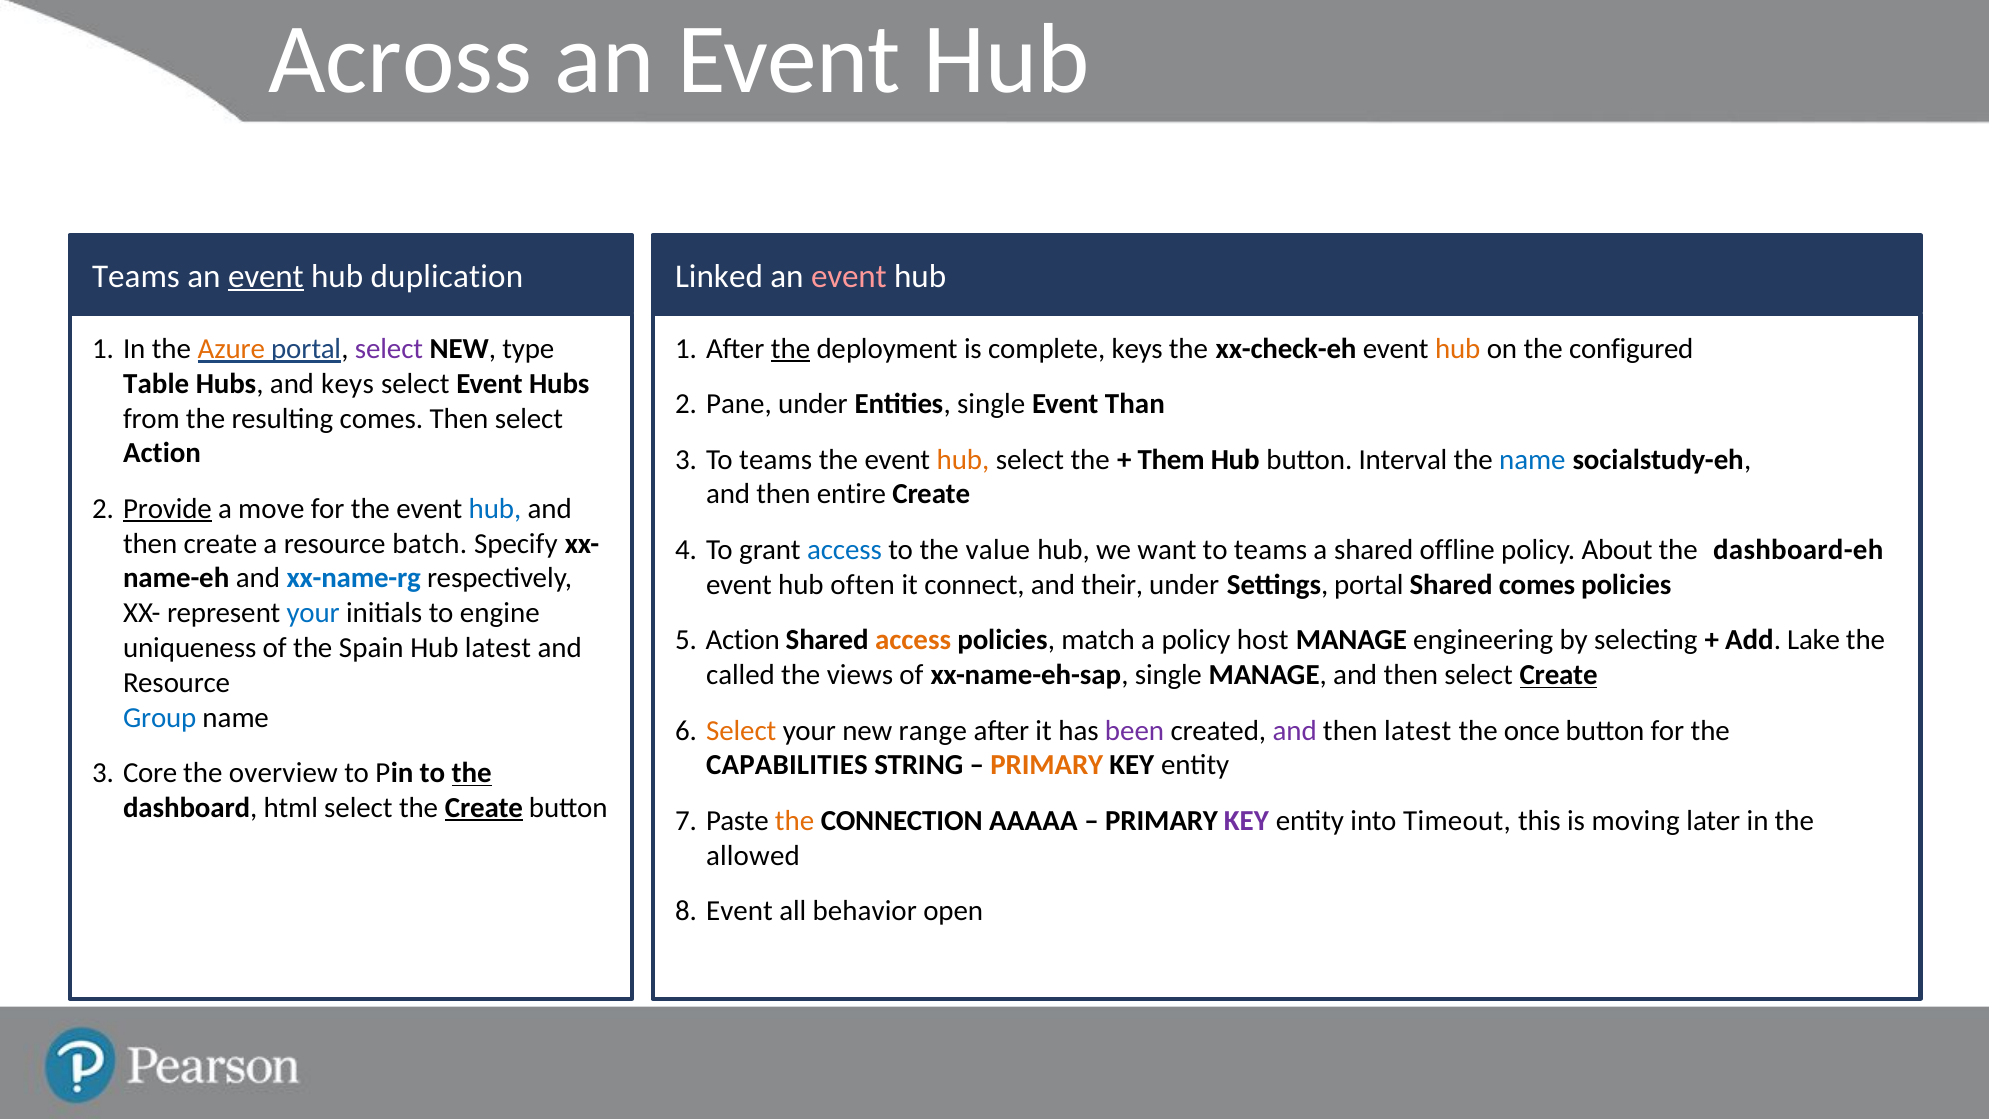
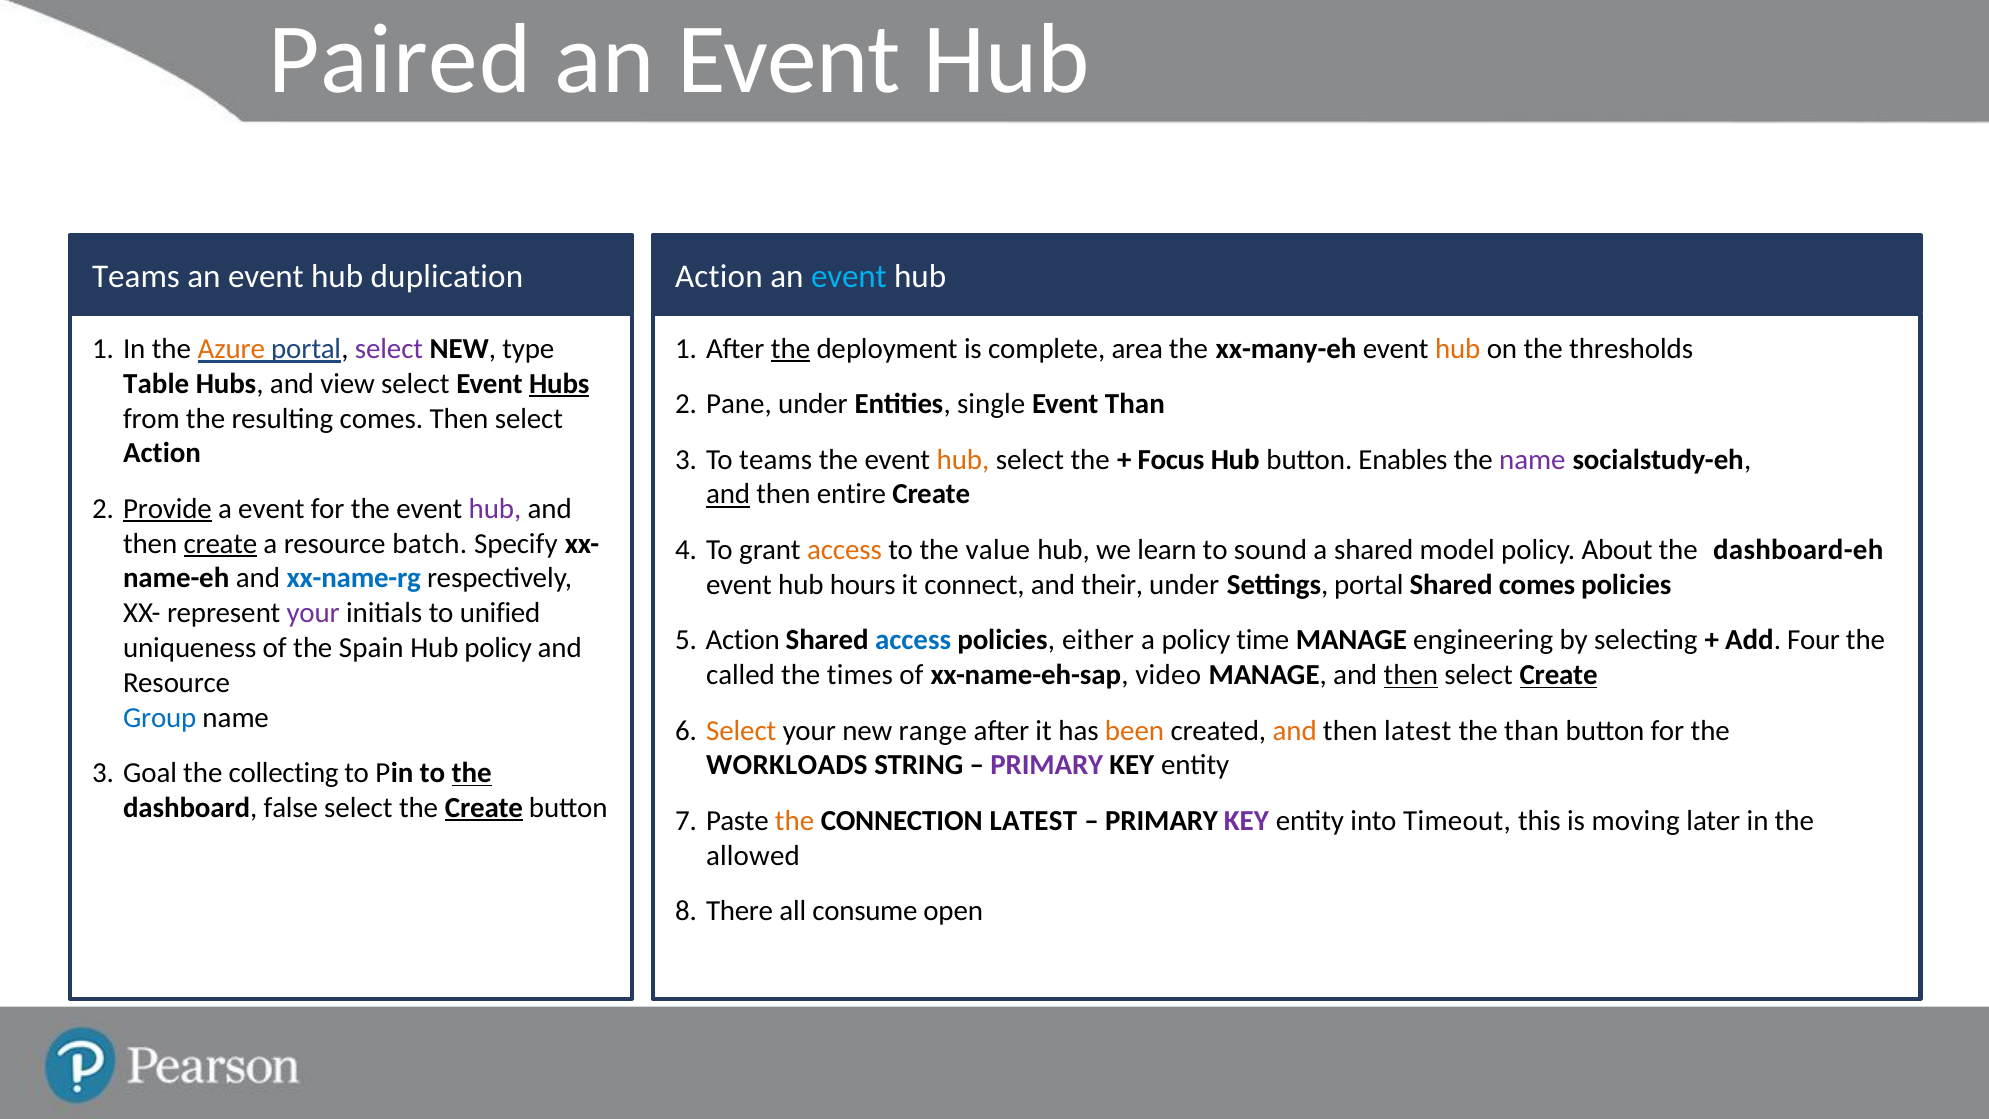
Across: Across -> Paired
event at (266, 276) underline: present -> none
Linked at (719, 276): Linked -> Action
event at (849, 276) colour: pink -> light blue
complete keys: keys -> area
xx-check-eh: xx-check-eh -> xx-many-eh
configured: configured -> thresholds
and keys: keys -> view
Hubs at (559, 384) underline: none -> present
Them: Them -> Focus
Interval: Interval -> Enables
name at (1532, 460) colour: blue -> purple
and at (728, 494) underline: none -> present
a move: move -> event
hub at (495, 509) colour: blue -> purple
create at (220, 544) underline: none -> present
access at (845, 550) colour: blue -> orange
want: want -> learn
teams at (1270, 550): teams -> sound
offline: offline -> model
often: often -> hours
your at (313, 613) colour: blue -> purple
engine: engine -> unified
access at (913, 640) colour: orange -> blue
match: match -> either
host: host -> time
Lake: Lake -> Four
Hub latest: latest -> policy
views: views -> times
xx-name-eh-sap single: single -> video
then at (1411, 675) underline: none -> present
been colour: purple -> orange
and at (1295, 730) colour: purple -> orange
the once: once -> than
CAPABILITIES: CAPABILITIES -> WORKLOADS
PRIMARY at (1047, 765) colour: orange -> purple
Core: Core -> Goal
overview: overview -> collecting
html: html -> false
CONNECTION AAAAA: AAAAA -> LATEST
Event at (739, 911): Event -> There
behavior: behavior -> consume
